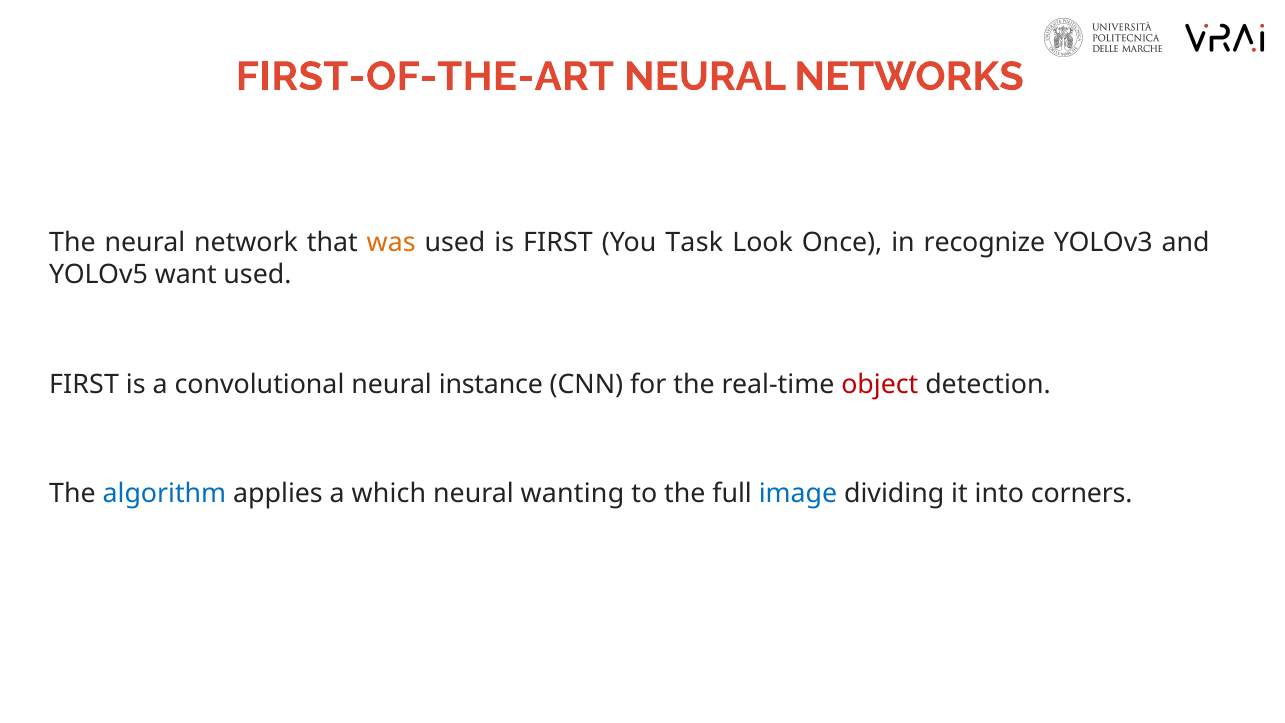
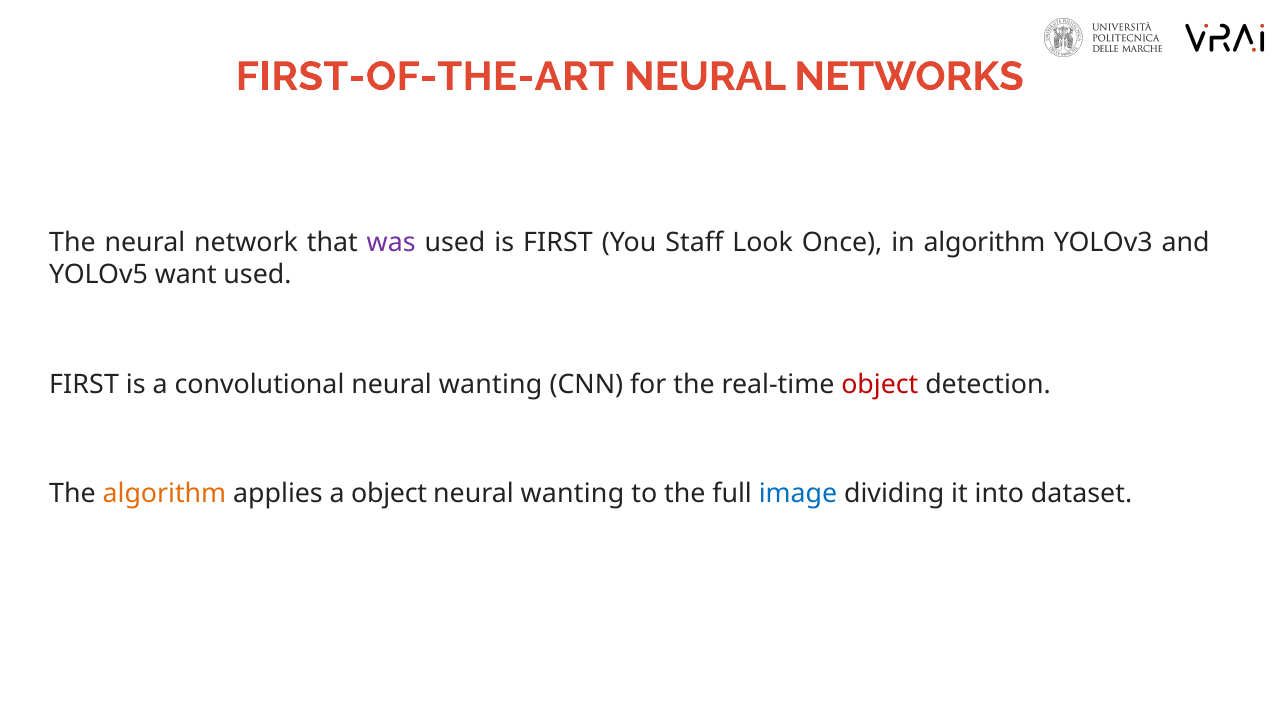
was colour: orange -> purple
Task: Task -> Staff
in recognize: recognize -> algorithm
convolutional neural instance: instance -> wanting
algorithm at (164, 494) colour: blue -> orange
a which: which -> object
corners: corners -> dataset
